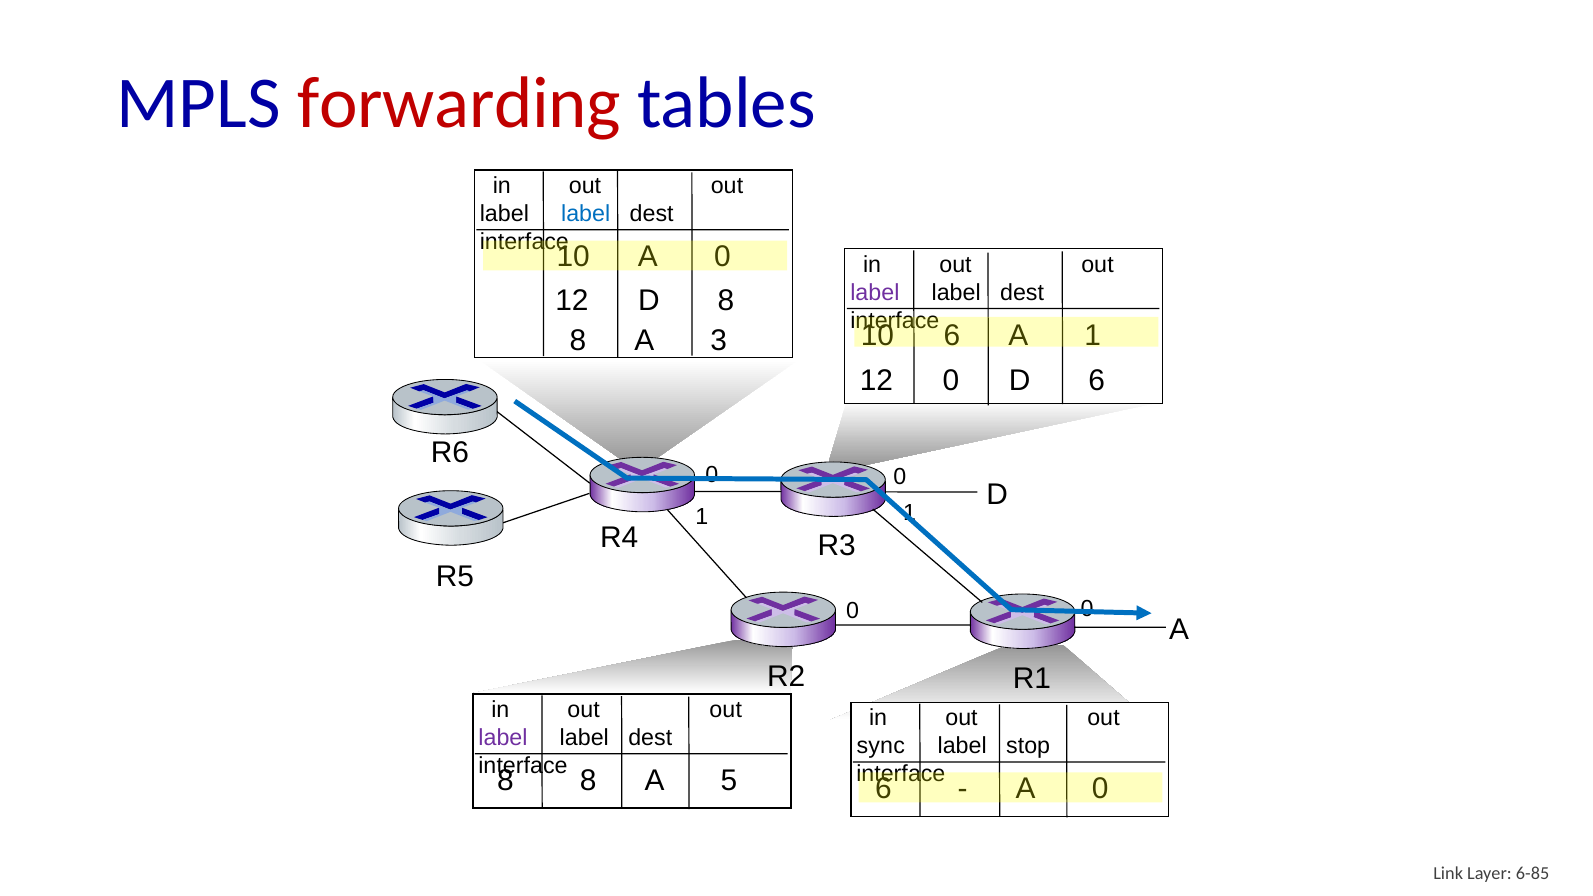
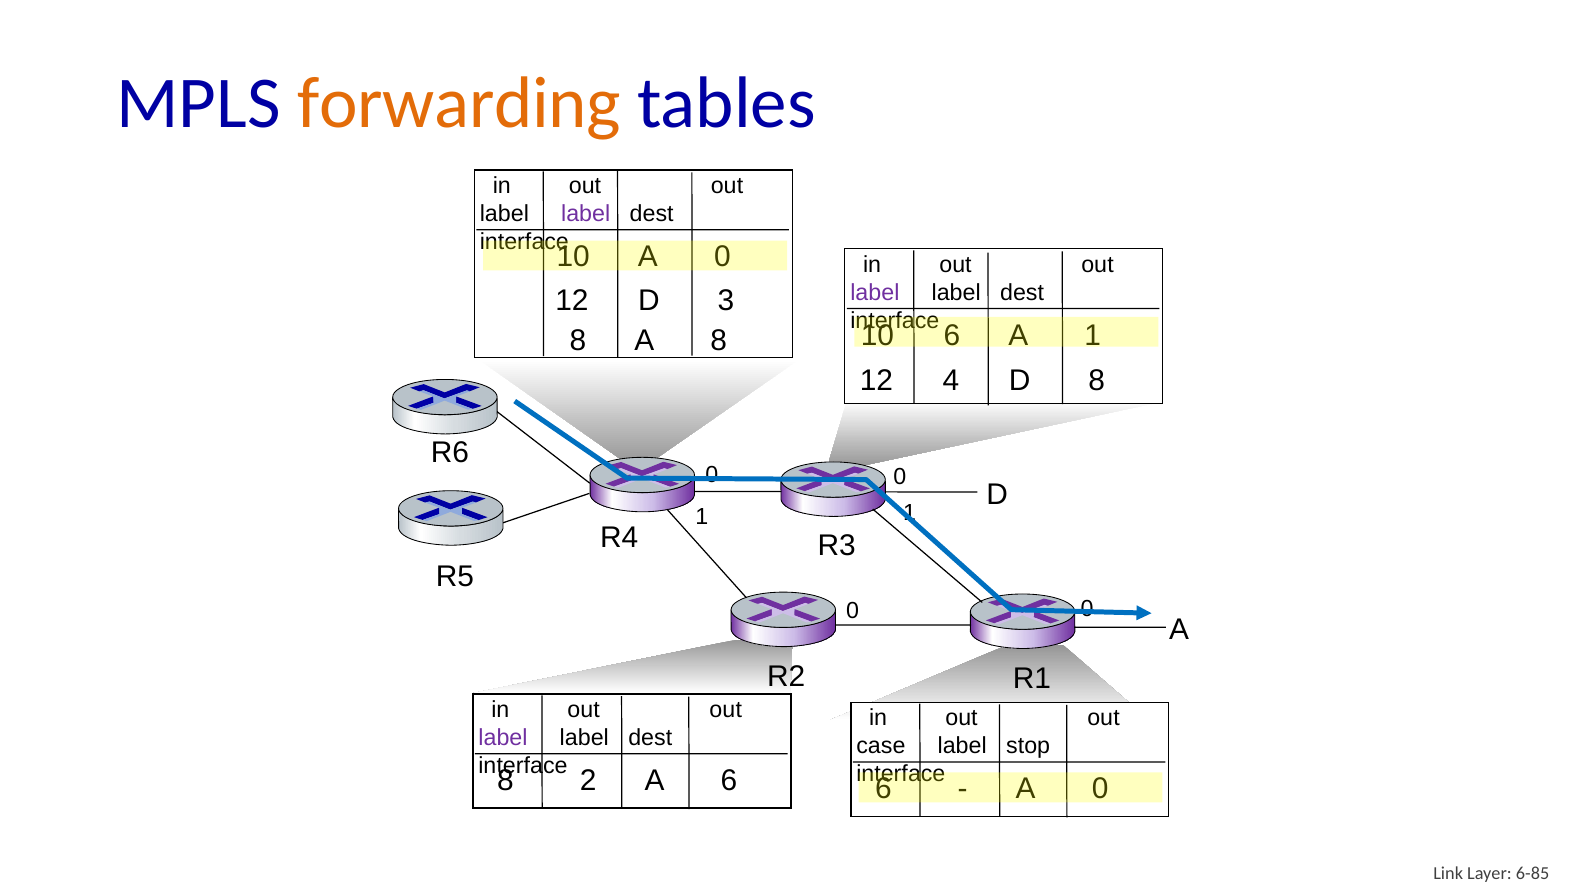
forwarding colour: red -> orange
label at (586, 214) colour: blue -> purple
D 8: 8 -> 3
A 3: 3 -> 8
12 0: 0 -> 4
D 6: 6 -> 8
sync: sync -> case
8 at (588, 781): 8 -> 2
A 5: 5 -> 6
